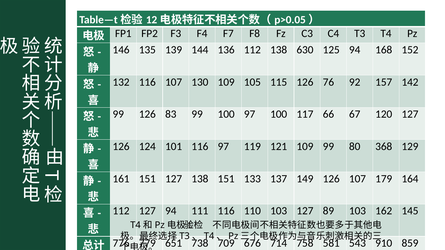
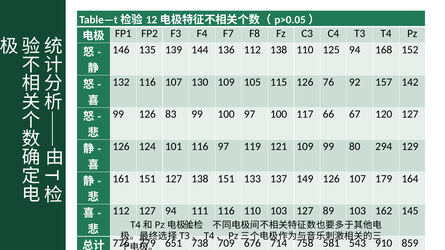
138 630: 630 -> 110
368: 368 -> 294
